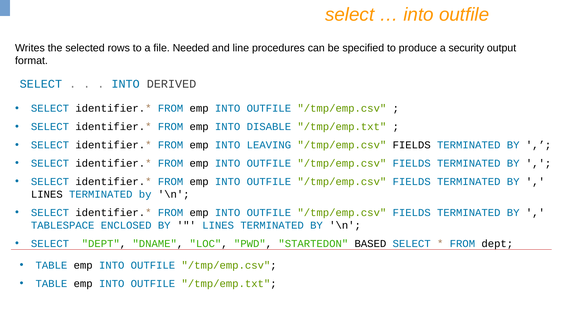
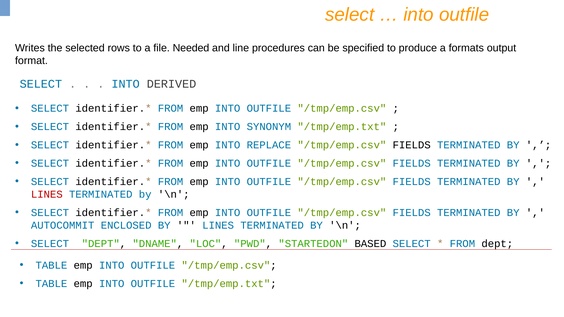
security: security -> formats
DISABLE: DISABLE -> SYNONYM
LEAVING: LEAVING -> REPLACE
LINES at (47, 195) colour: black -> red
TABLESPACE: TABLESPACE -> AUTOCOMMIT
